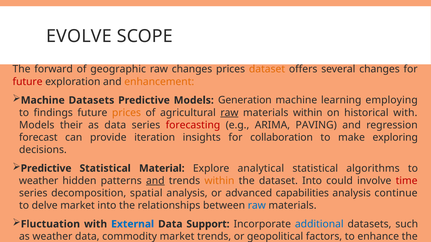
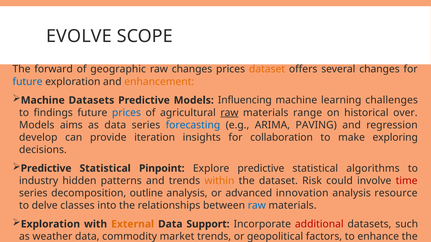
future at (28, 82) colour: red -> blue
Models Generation: Generation -> Influencing
employing: employing -> challenges
prices at (127, 113) colour: orange -> blue
materials within: within -> range
historical with: with -> over
their: their -> aims
forecasting colour: red -> blue
forecast: forecast -> develop
Statistical Material: Material -> Pinpoint
Explore analytical: analytical -> predictive
weather at (39, 181): weather -> industry
and at (155, 181) underline: present -> none
dataset Into: Into -> Risk
spatial: spatial -> outline
capabilities: capabilities -> innovation
continue: continue -> resource
delve market: market -> classes
Fluctuation at (50, 224): Fluctuation -> Exploration
External colour: blue -> orange
additional colour: blue -> red
